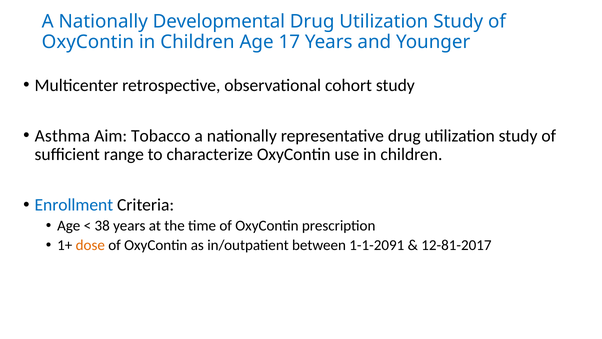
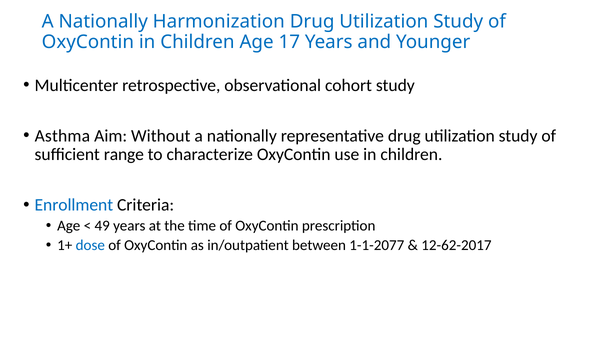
Developmental: Developmental -> Harmonization
Tobacco: Tobacco -> Without
38: 38 -> 49
dose colour: orange -> blue
1-1-2091: 1-1-2091 -> 1-1-2077
12-81-2017: 12-81-2017 -> 12-62-2017
